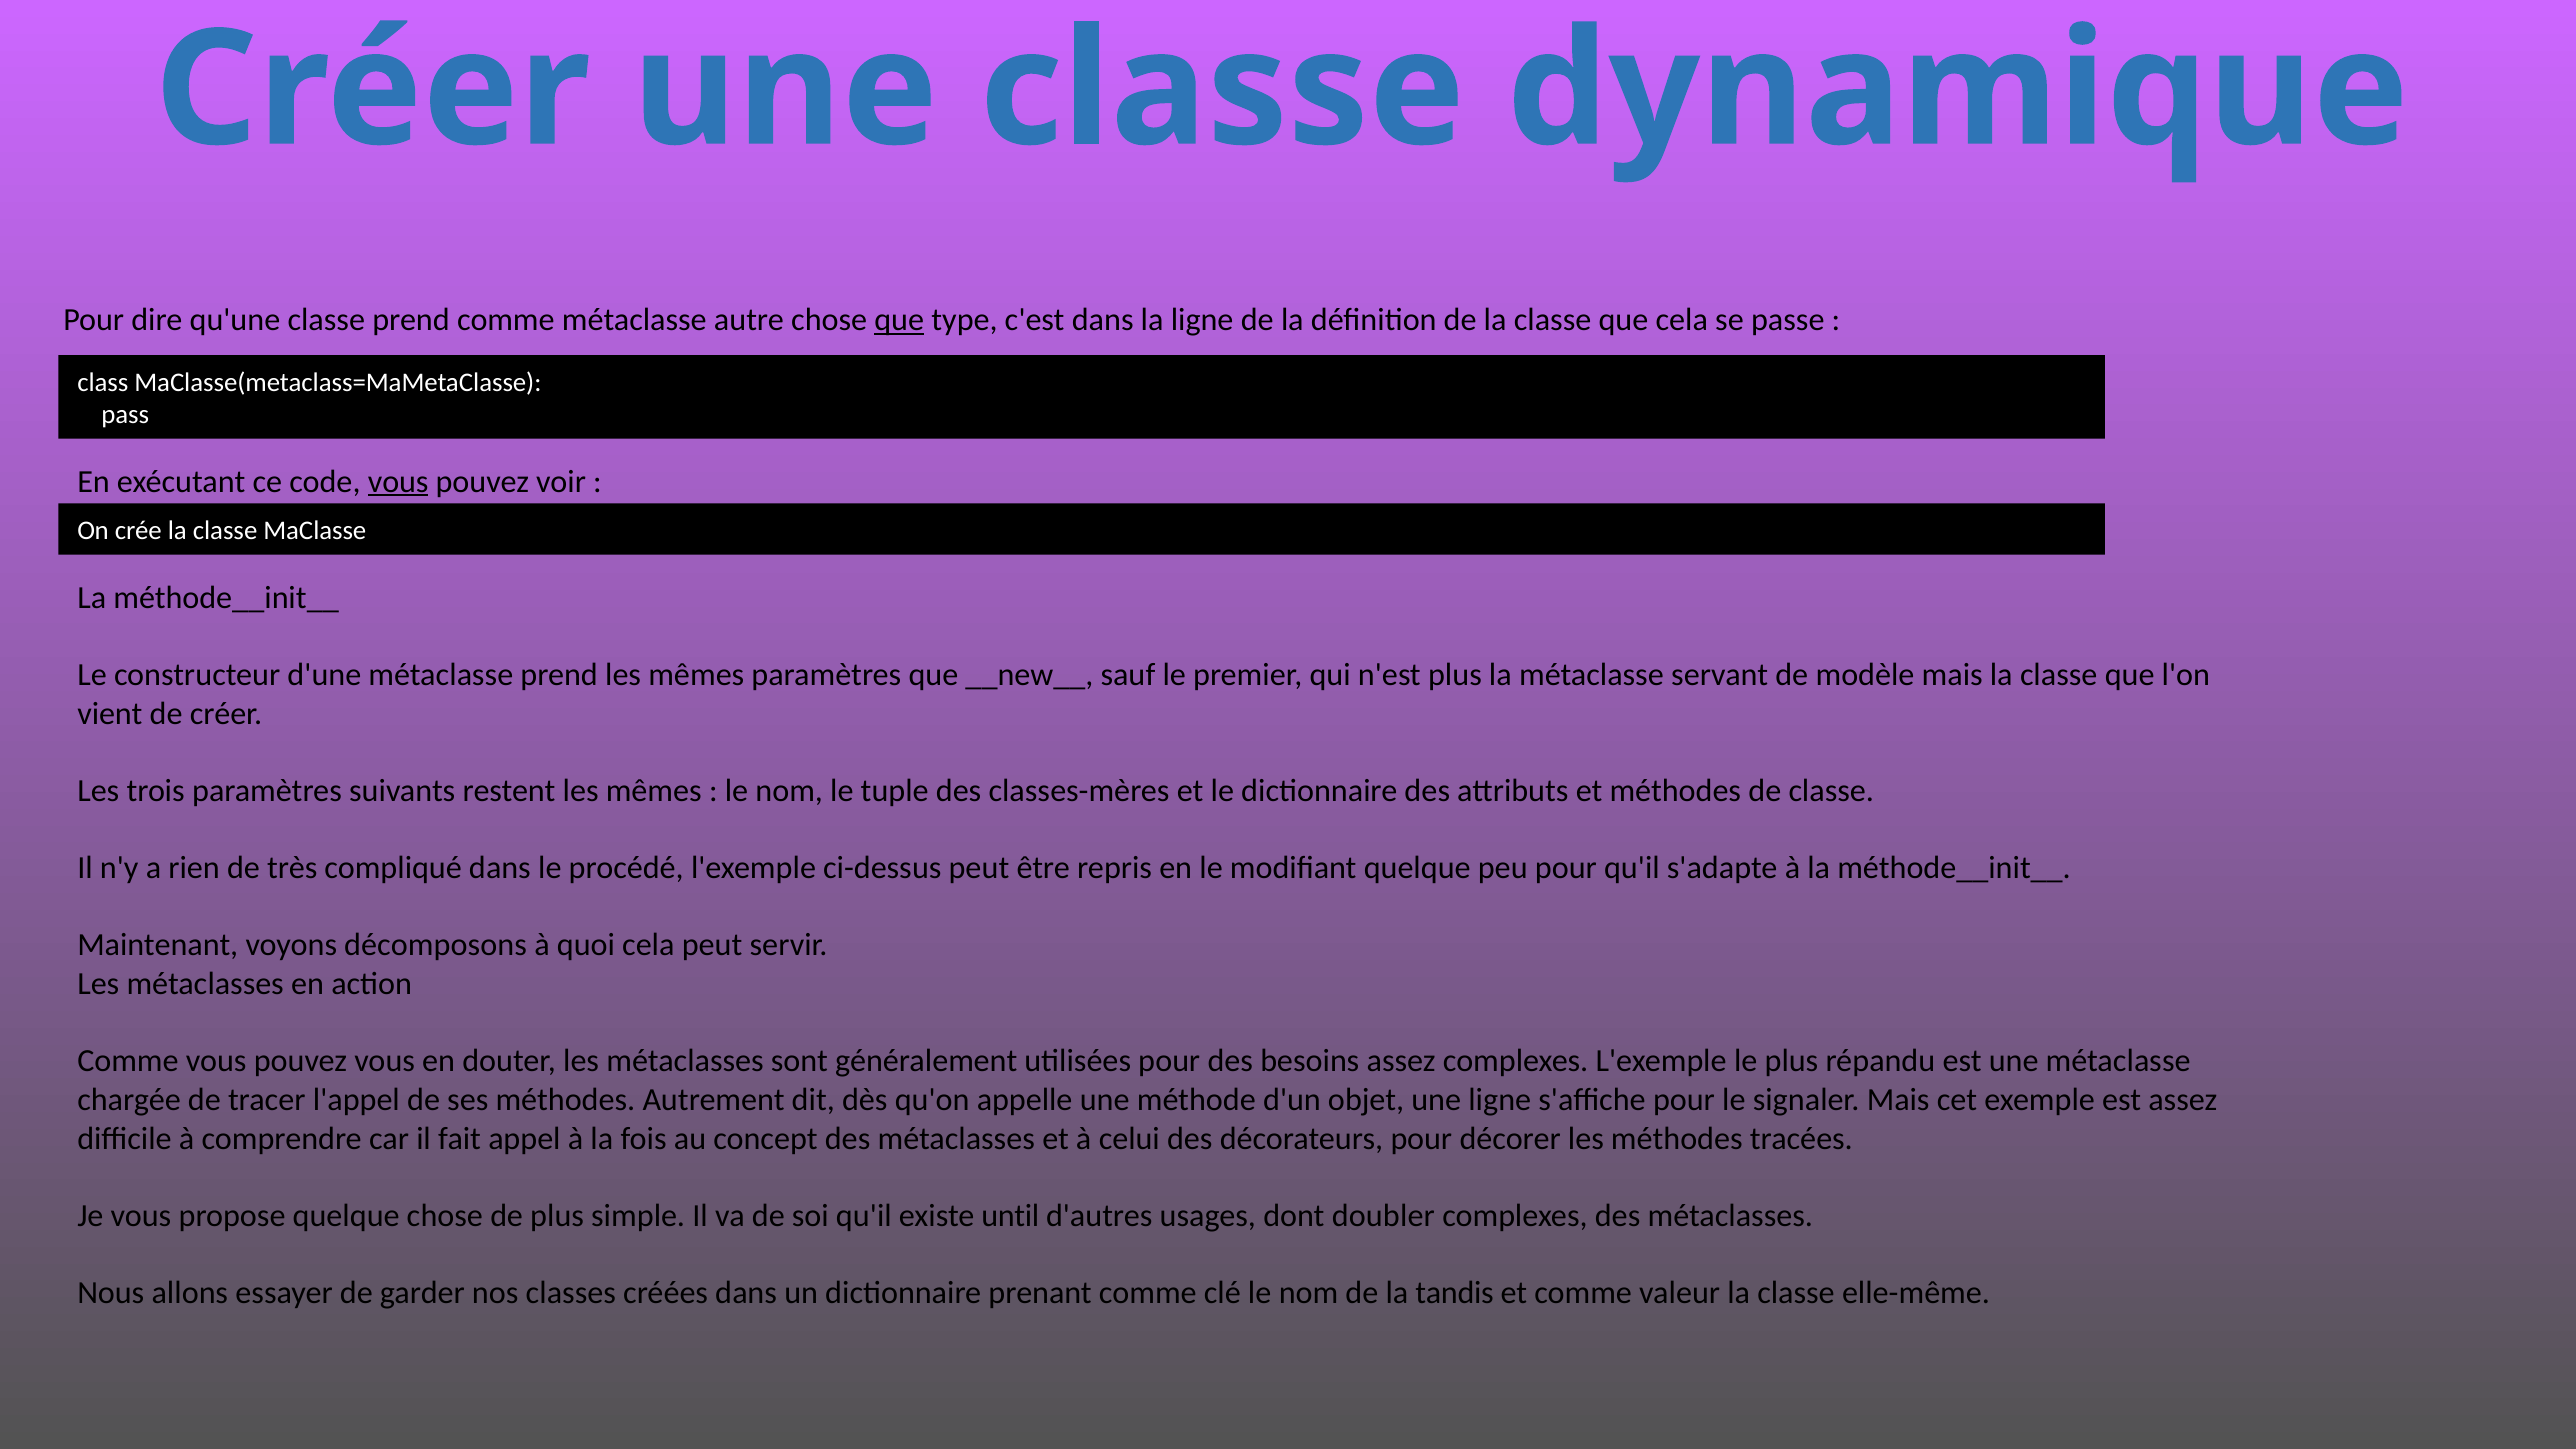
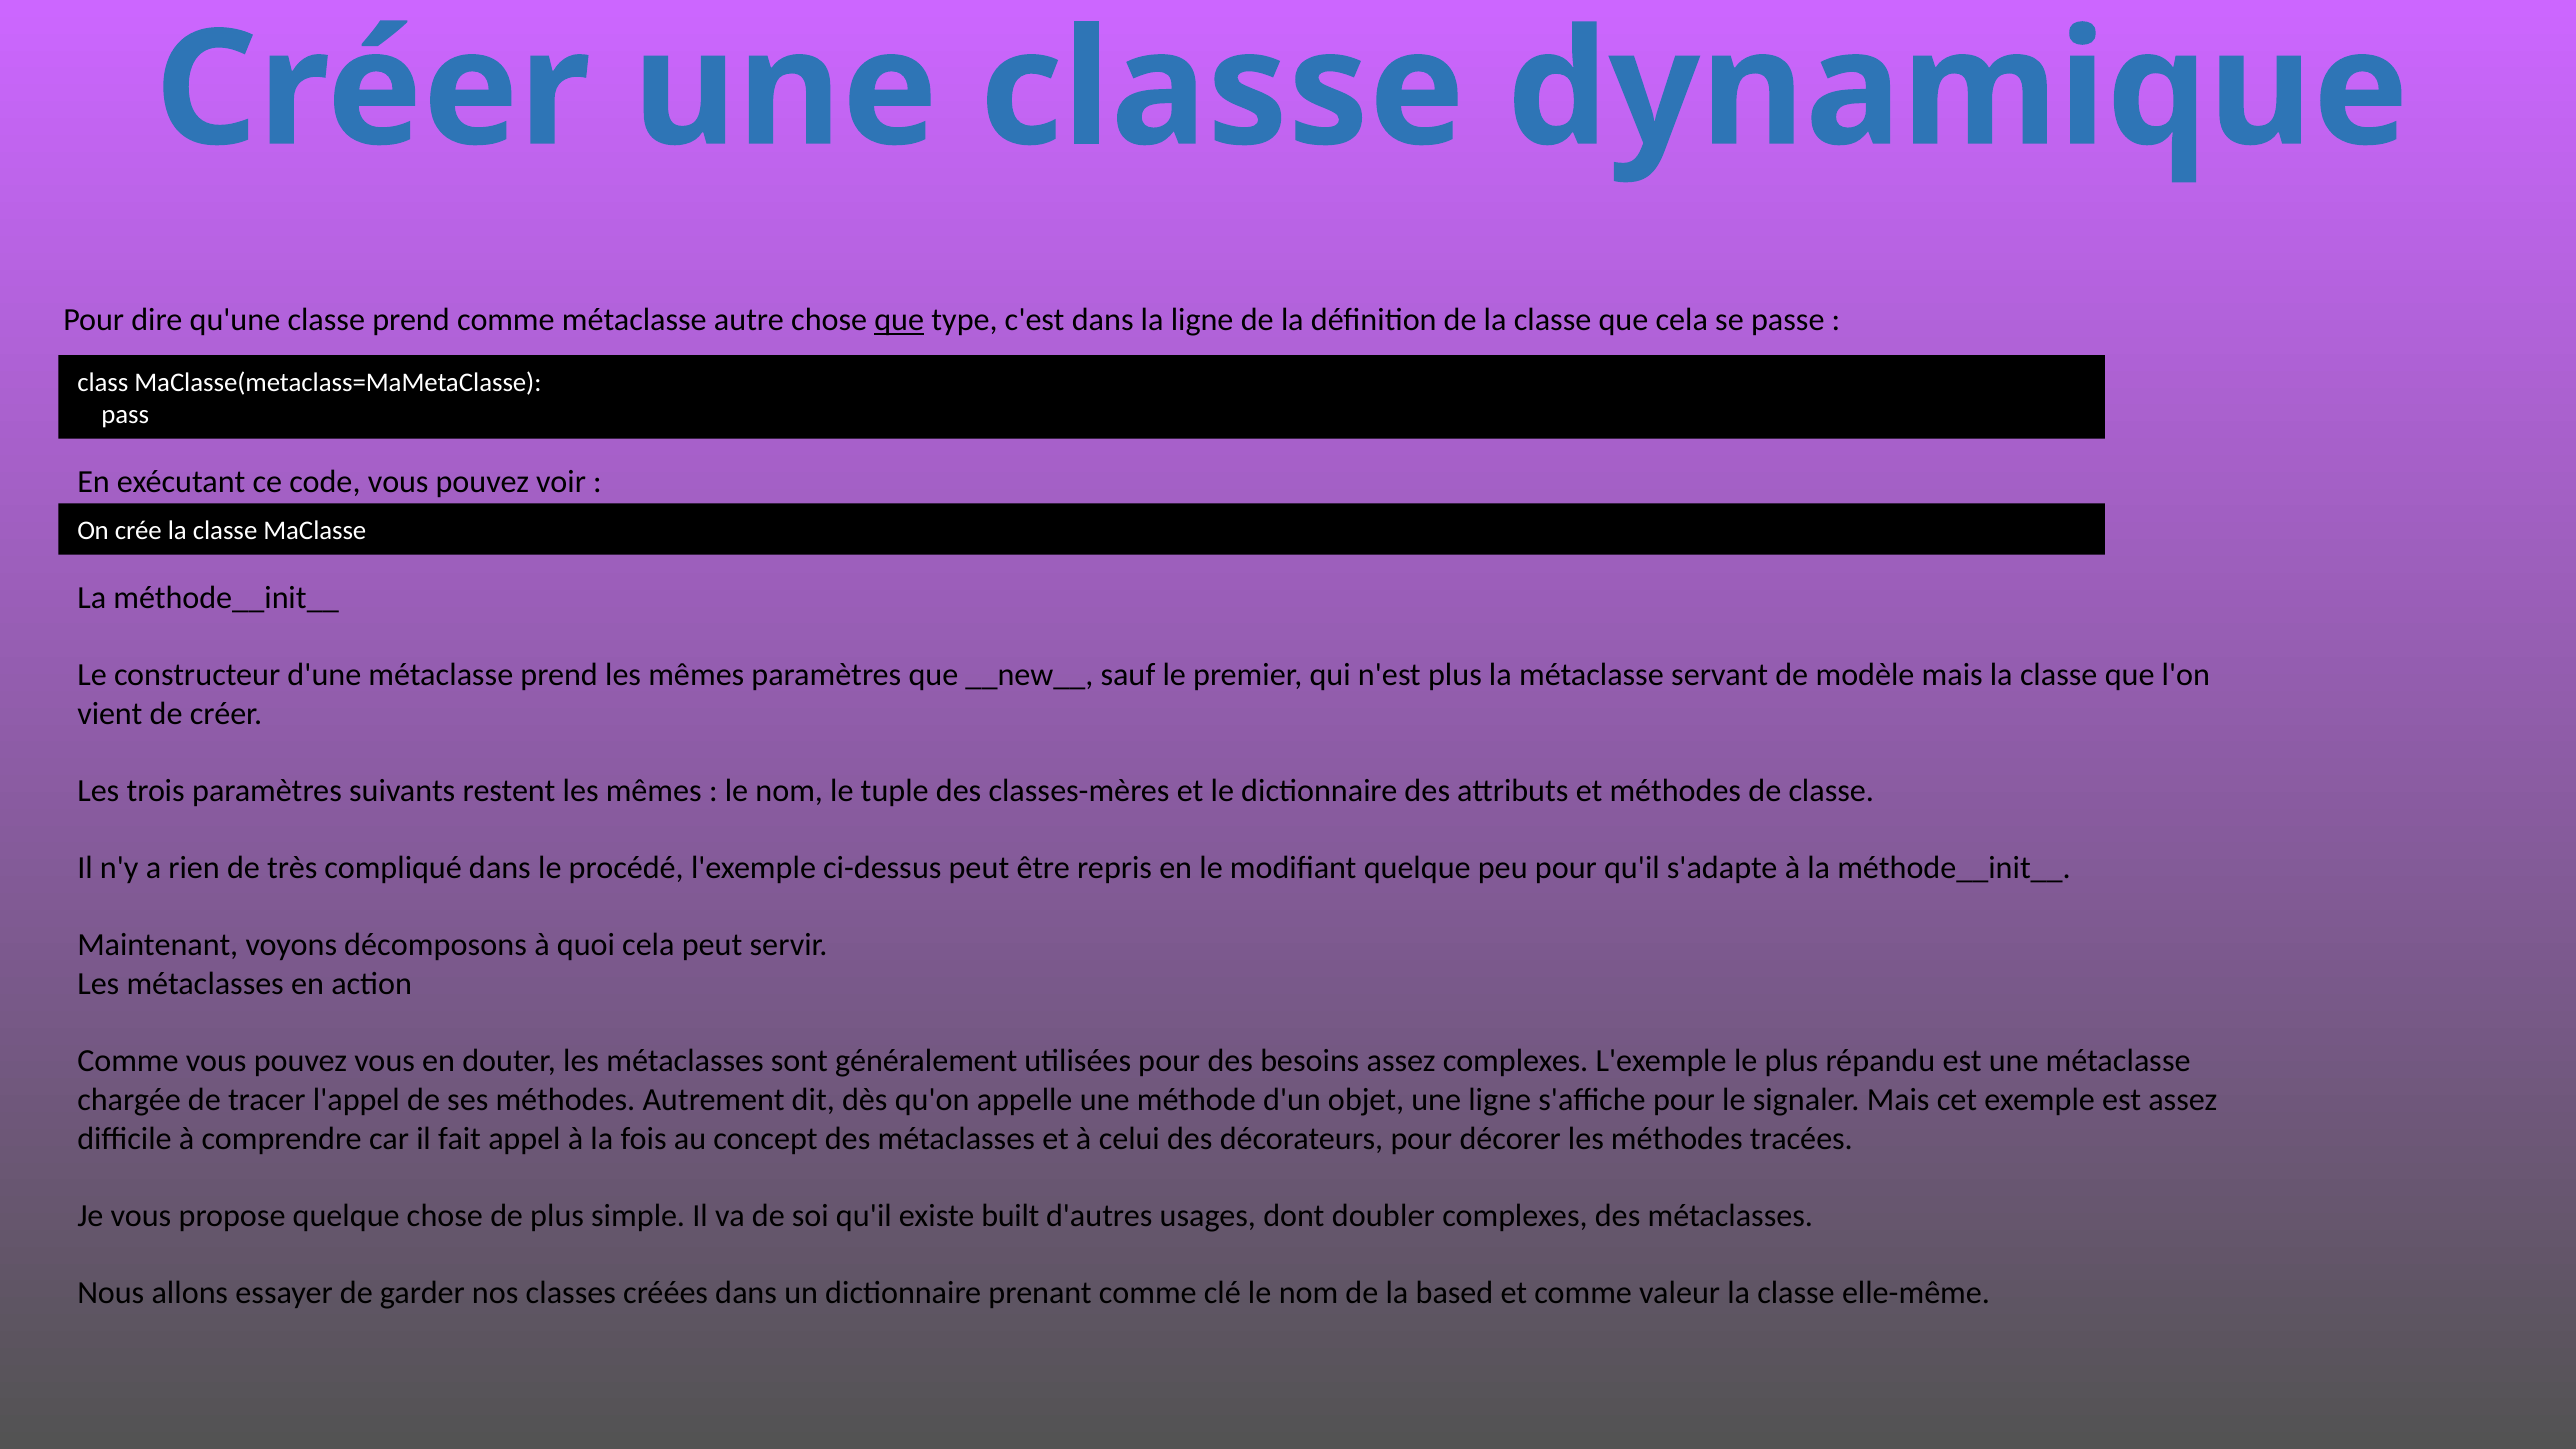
vous at (398, 482) underline: present -> none
until: until -> built
tandis: tandis -> based
